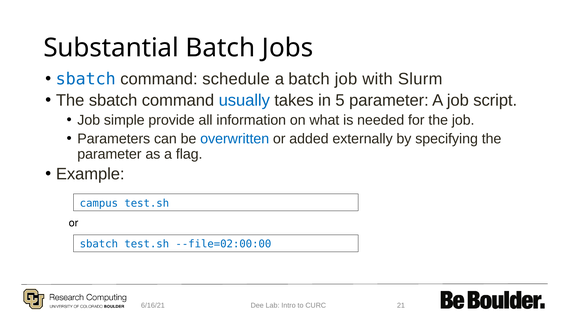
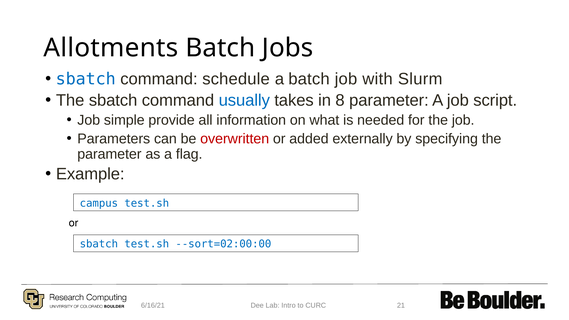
Substantial: Substantial -> Allotments
5: 5 -> 8
overwritten colour: blue -> red
--file=02:00:00: --file=02:00:00 -> --sort=02:00:00
